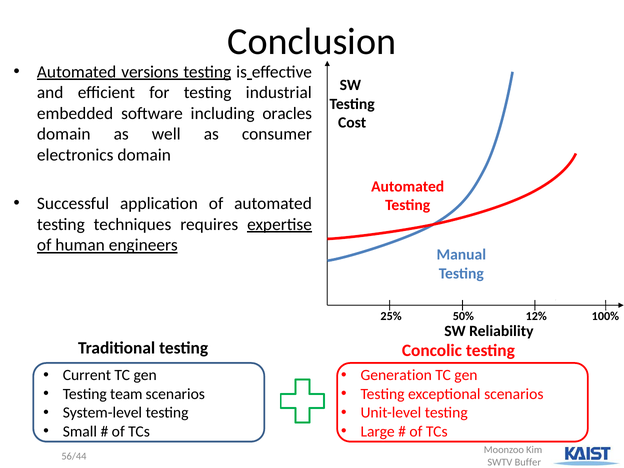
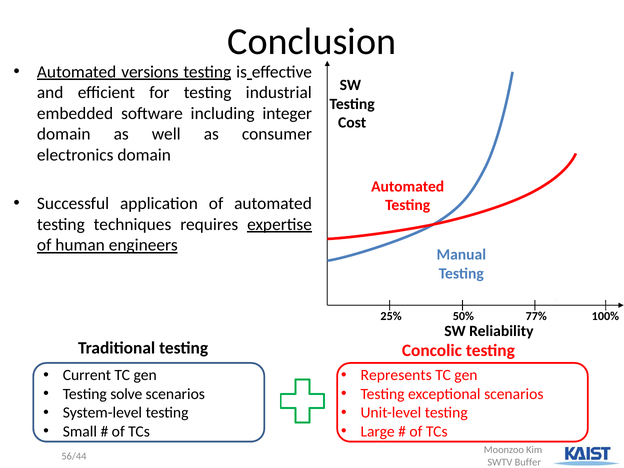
oracles: oracles -> integer
12%: 12% -> 77%
Generation: Generation -> Represents
team: team -> solve
